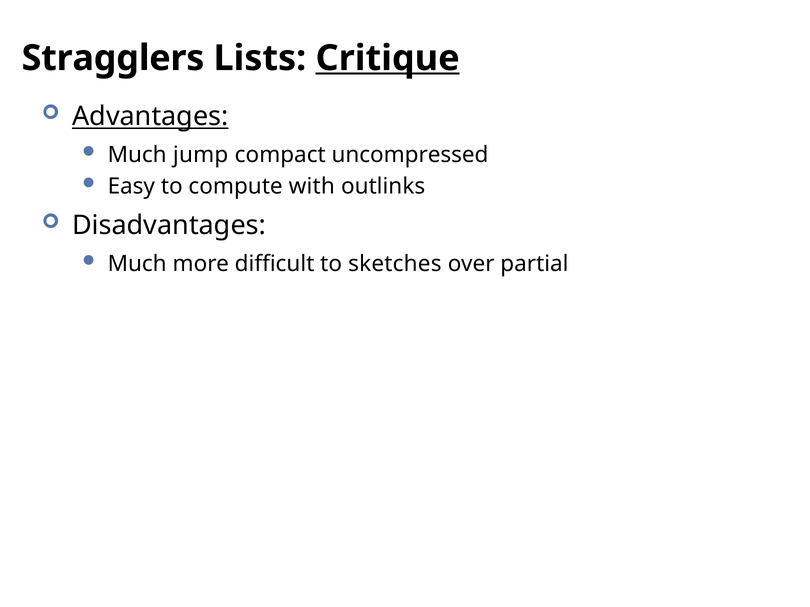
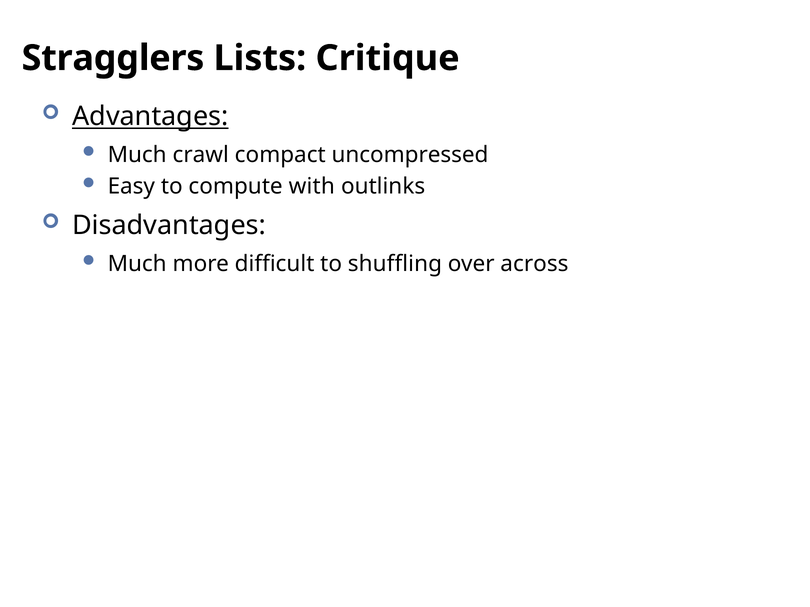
Critique underline: present -> none
jump: jump -> crawl
sketches: sketches -> shuffling
partial: partial -> across
